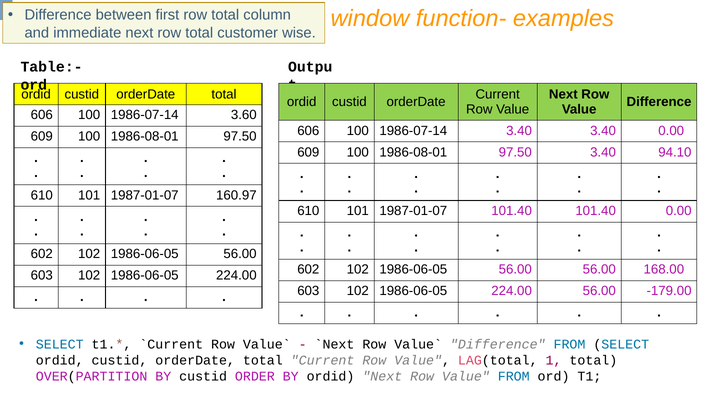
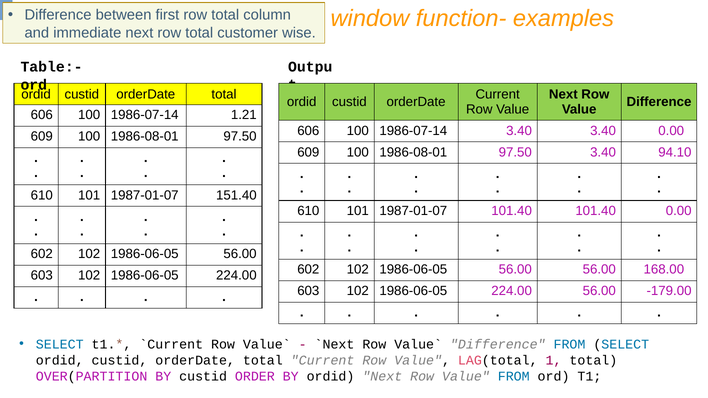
3.60: 3.60 -> 1.21
160.97: 160.97 -> 151.40
